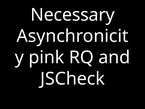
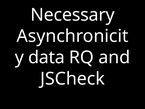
pink: pink -> data
